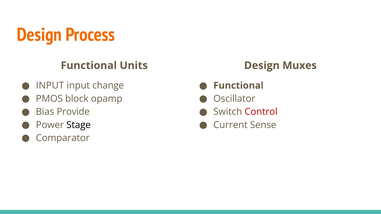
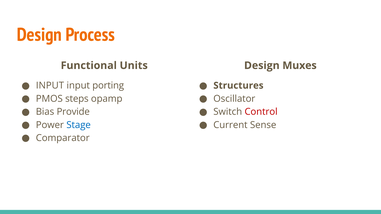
change: change -> porting
Functional at (238, 86): Functional -> Structures
block: block -> steps
Stage colour: black -> blue
